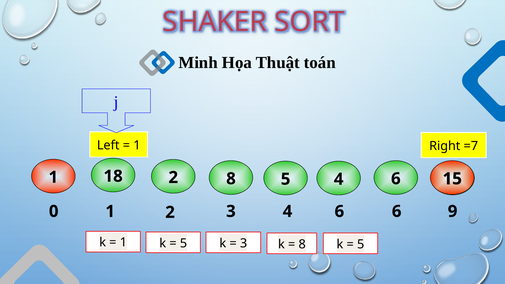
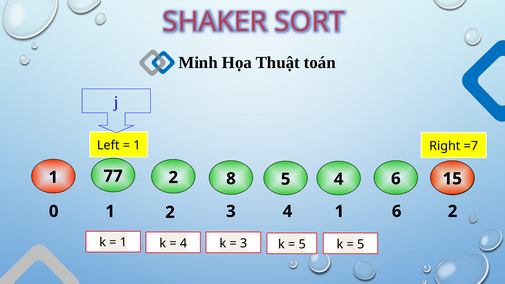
18: 18 -> 77
4 6: 6 -> 1
6 9: 9 -> 2
5 at (183, 243): 5 -> 4
8 at (302, 244): 8 -> 5
